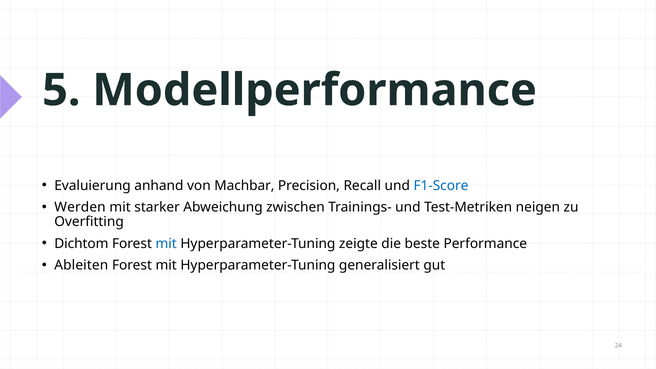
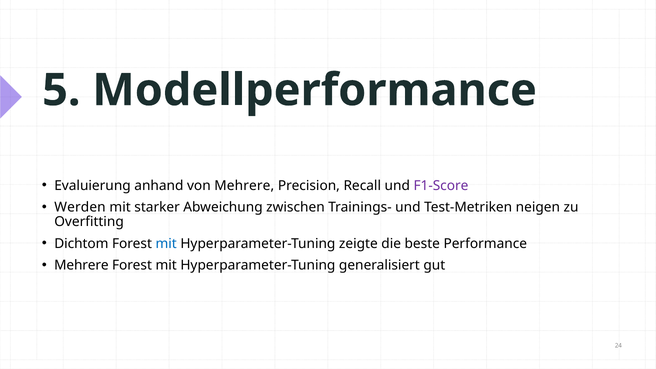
von Machbar: Machbar -> Mehrere
F1-Score colour: blue -> purple
Ableiten at (81, 265): Ableiten -> Mehrere
